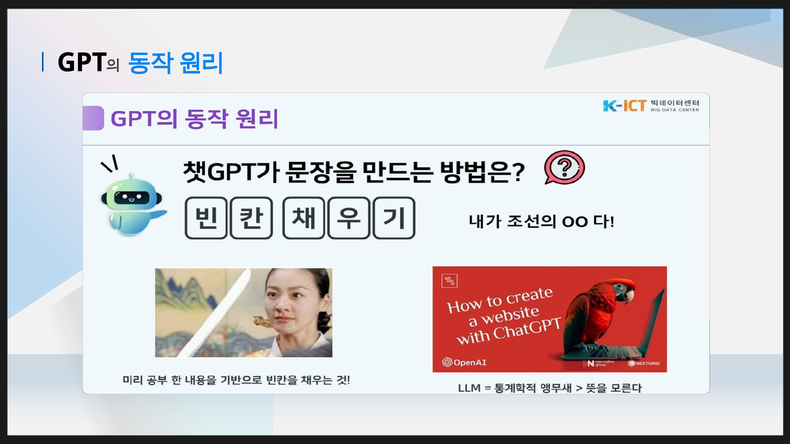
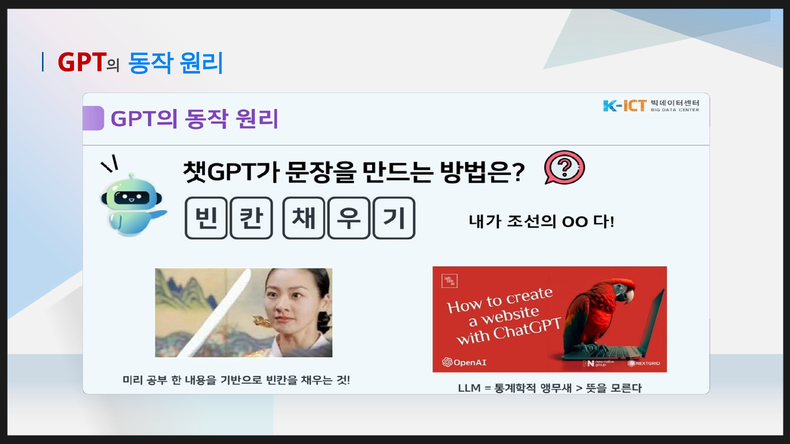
GPT colour: black -> red
